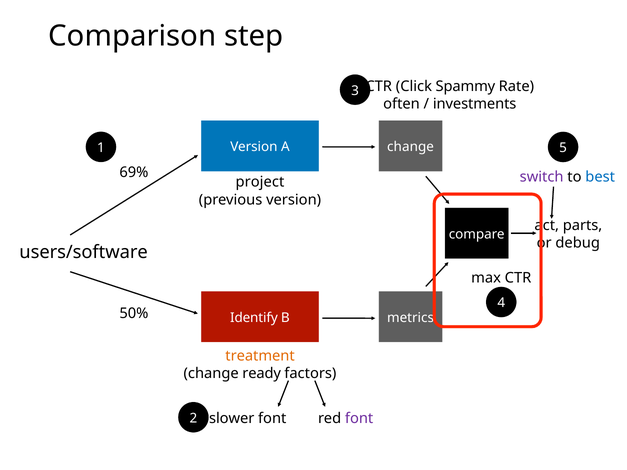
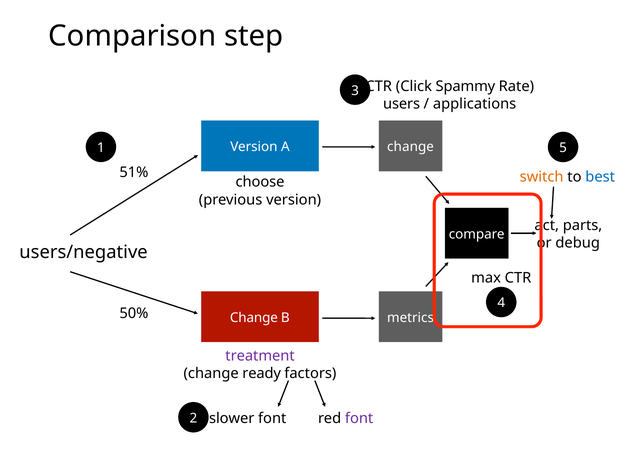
often: often -> users
investments: investments -> applications
69%: 69% -> 51%
switch colour: purple -> orange
project: project -> choose
users/software: users/software -> users/negative
Identify at (254, 318): Identify -> Change
treatment colour: orange -> purple
